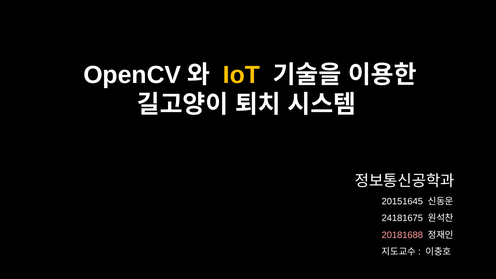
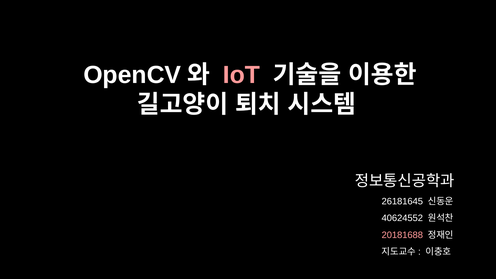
IoT colour: yellow -> pink
20151645: 20151645 -> 26181645
24181675: 24181675 -> 40624552
